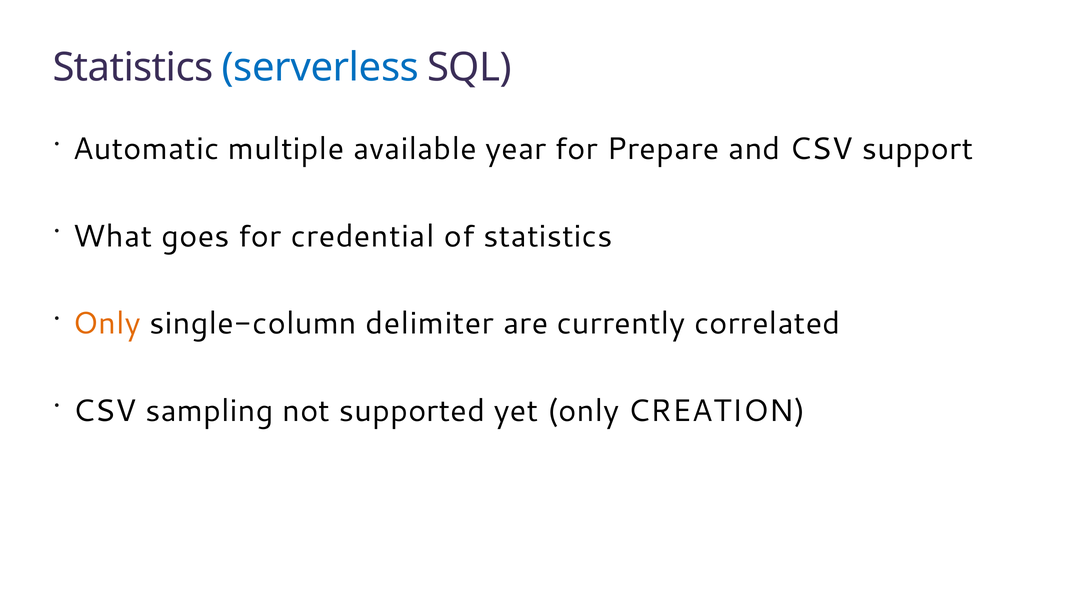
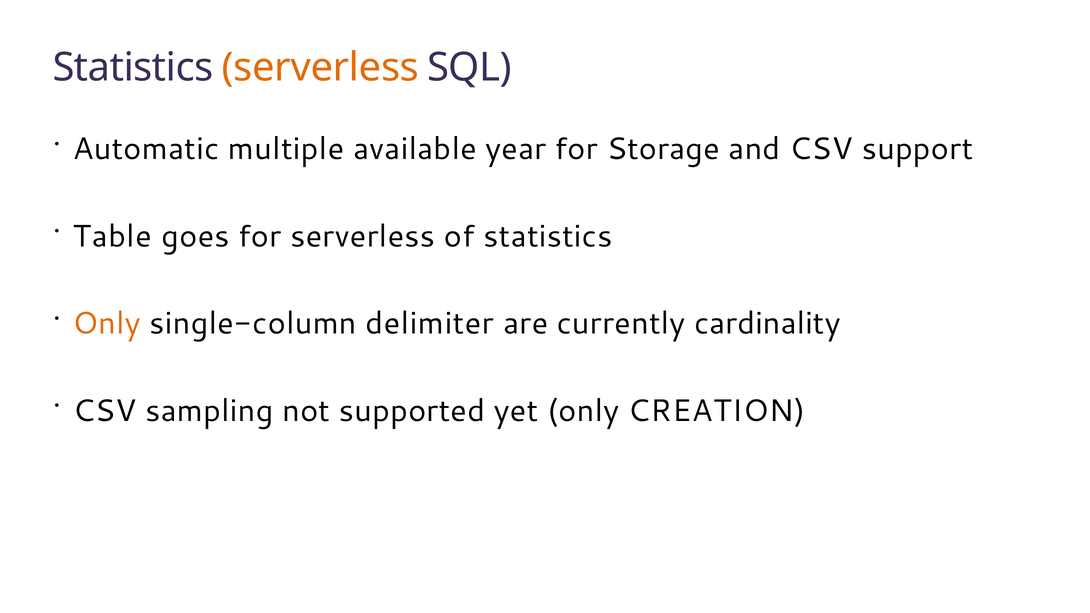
serverless at (320, 68) colour: blue -> orange
Prepare: Prepare -> Storage
What: What -> Table
for credential: credential -> serverless
correlated: correlated -> cardinality
